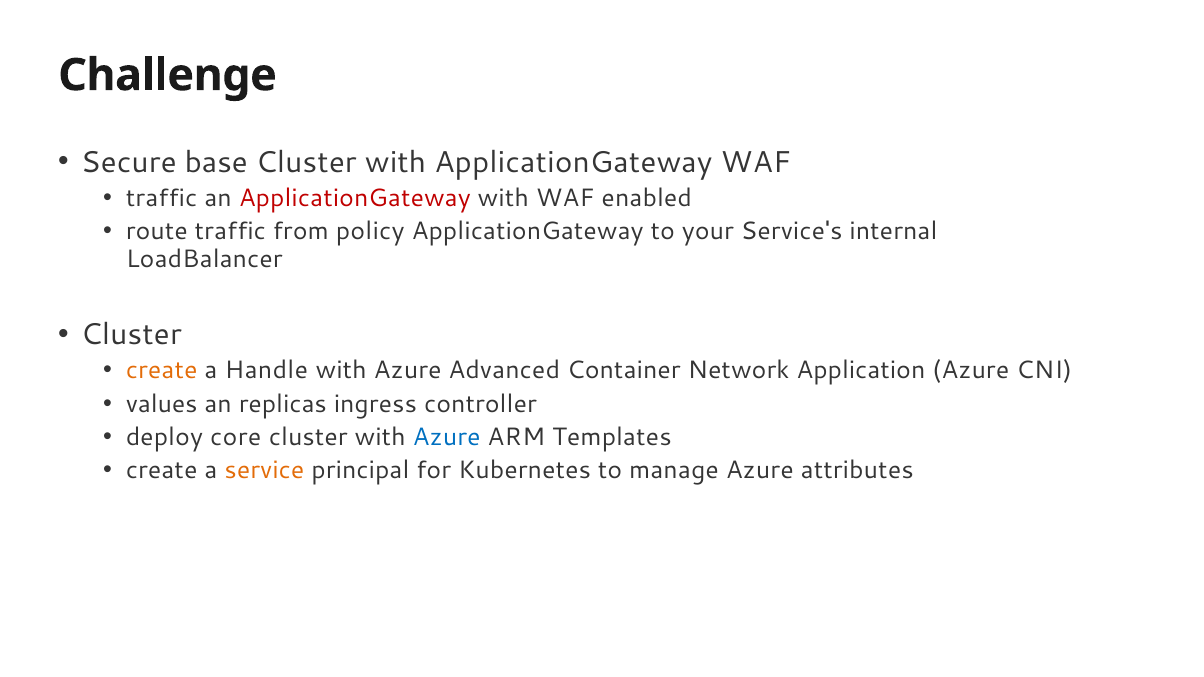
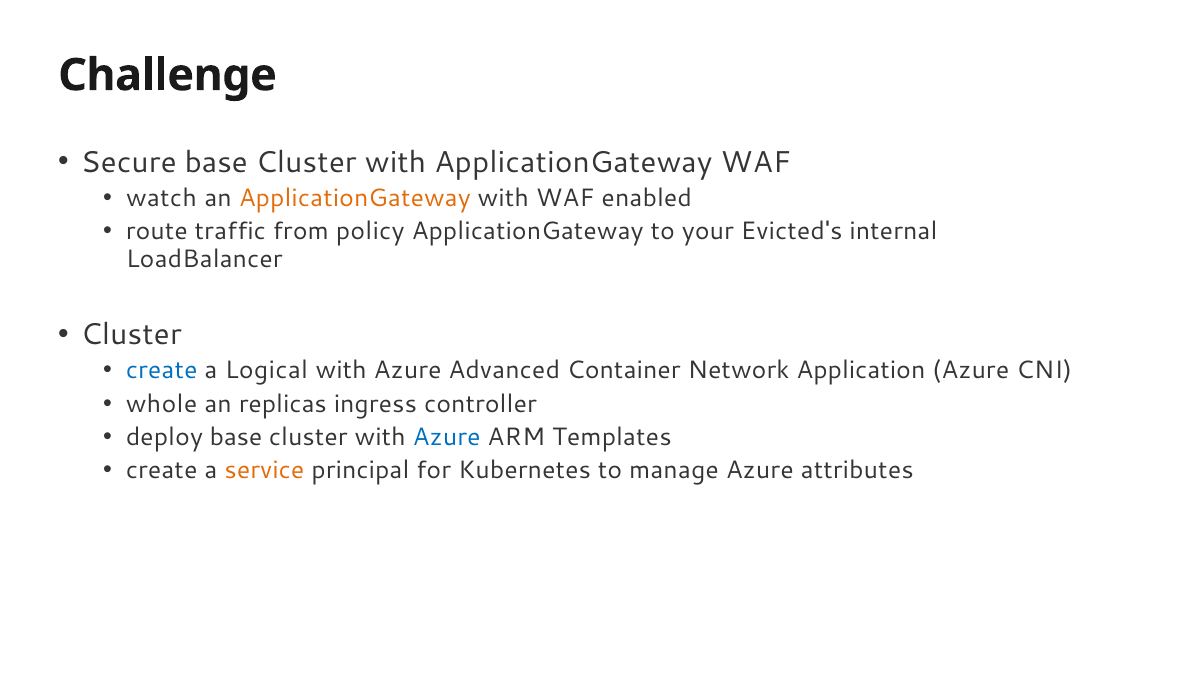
traffic at (162, 198): traffic -> watch
ApplicationGateway at (355, 198) colour: red -> orange
Service's: Service's -> Evicted's
create at (162, 371) colour: orange -> blue
Handle: Handle -> Logical
values: values -> whole
deploy core: core -> base
